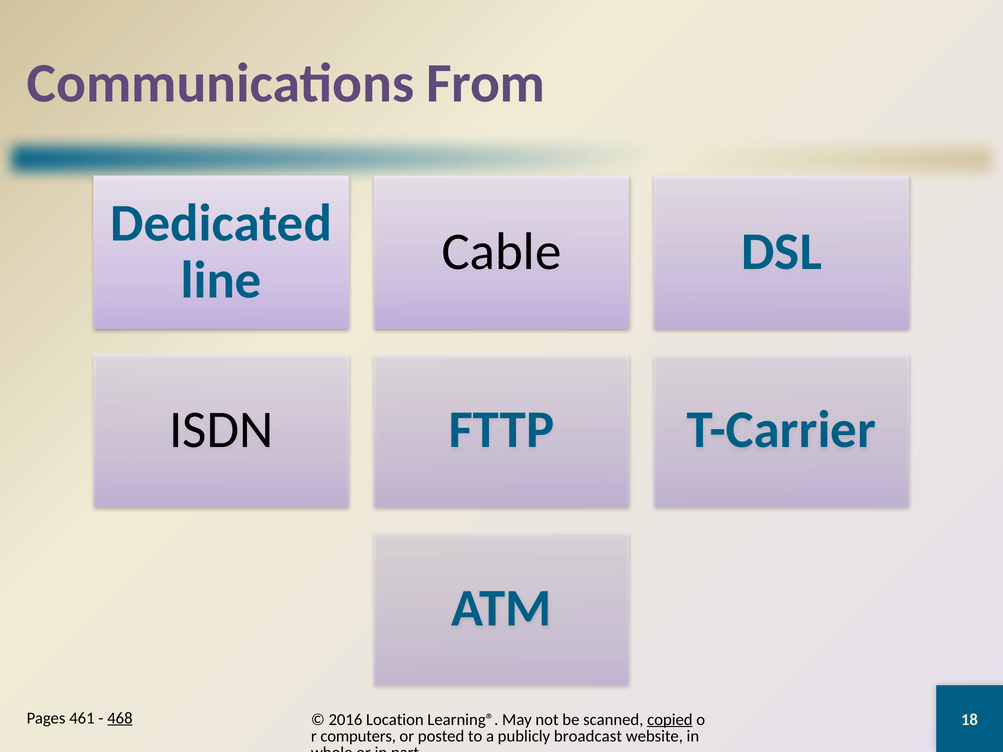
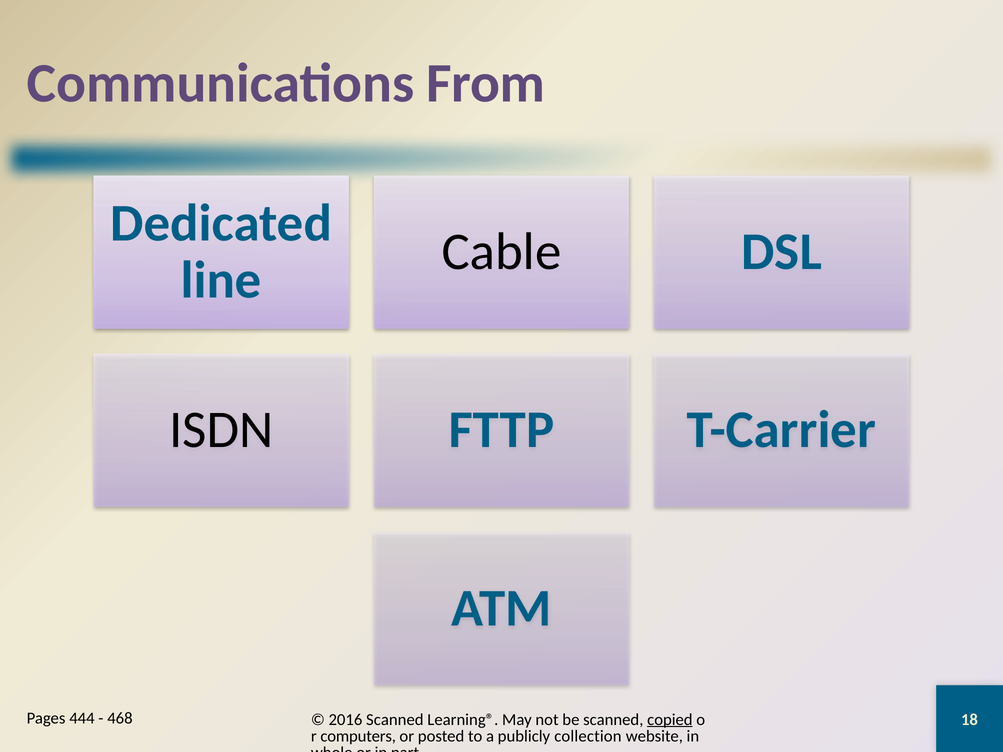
461: 461 -> 444
468 underline: present -> none
2016 Location: Location -> Scanned
broadcast: broadcast -> collection
